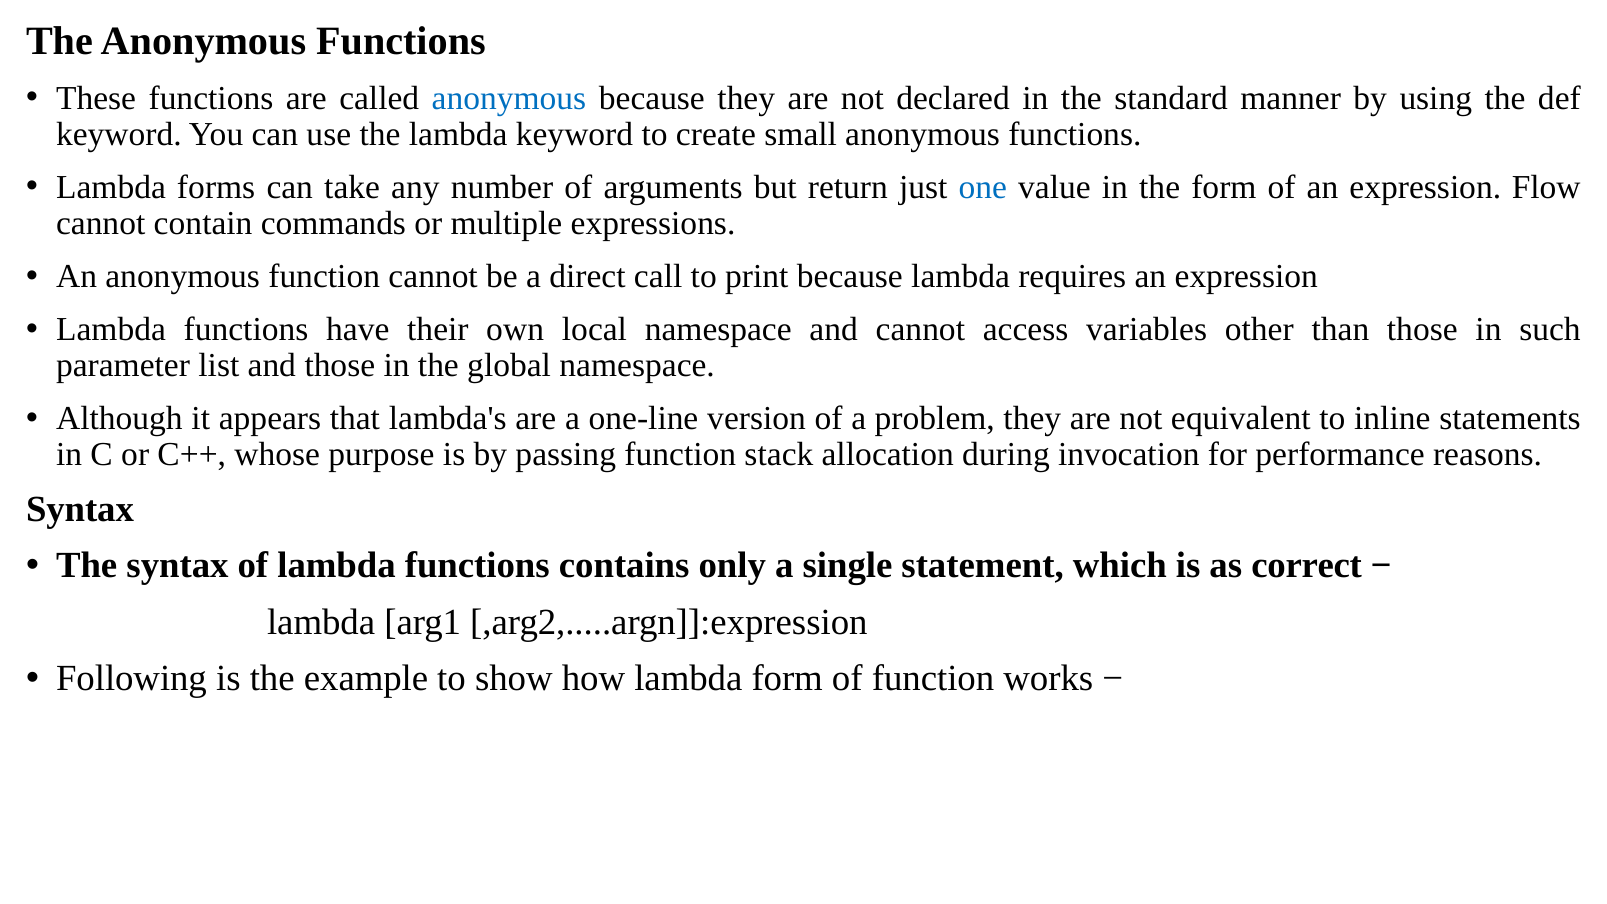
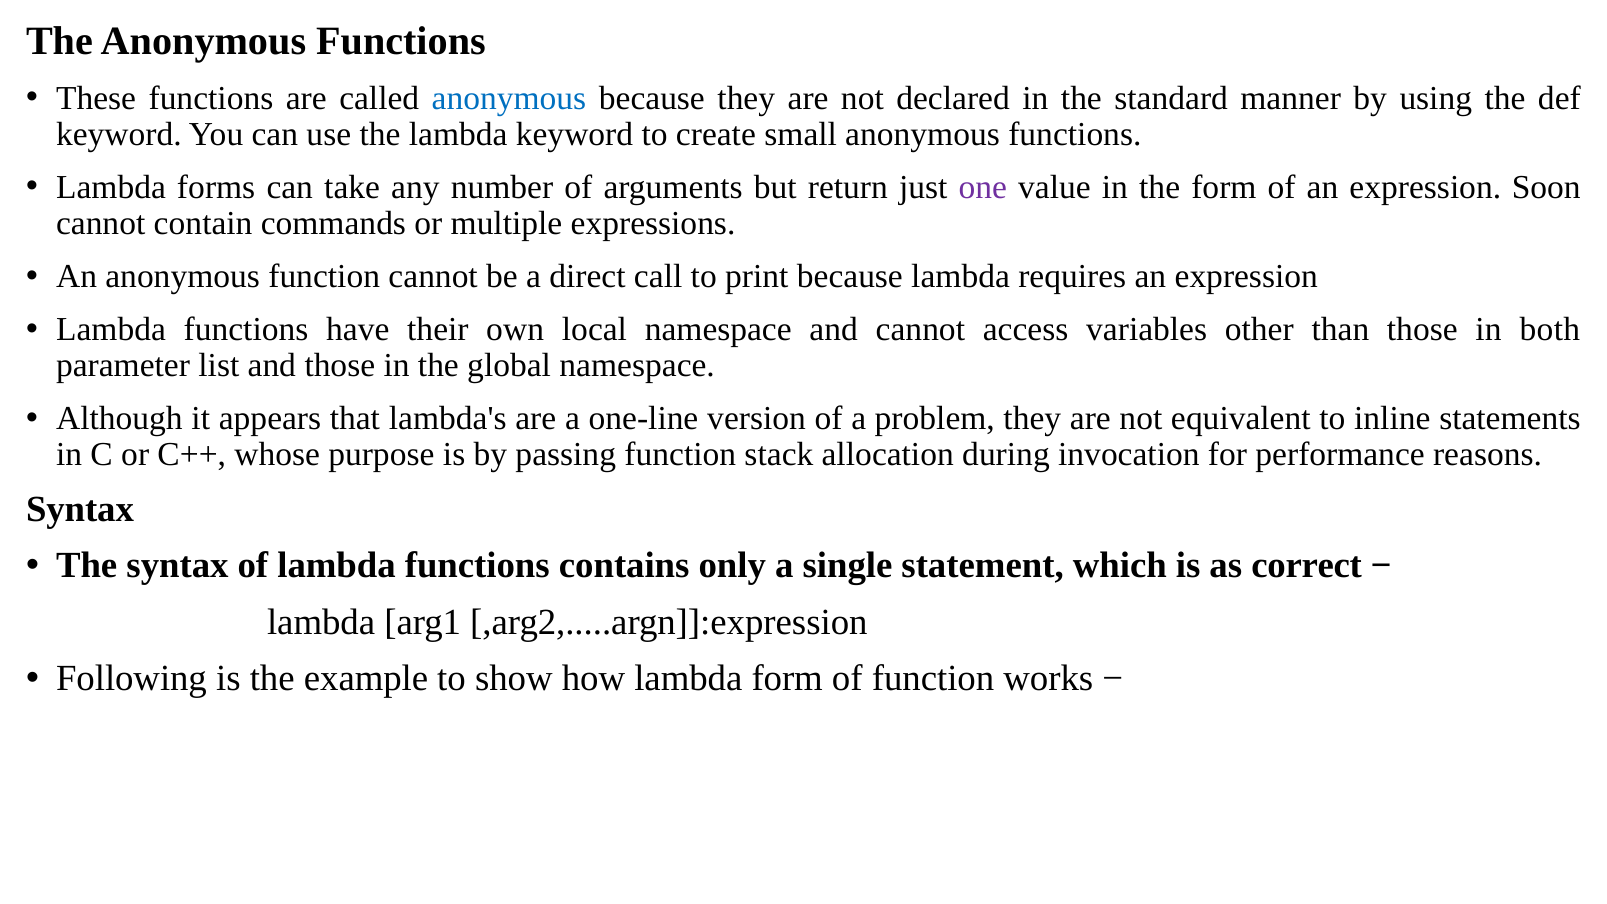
one colour: blue -> purple
Flow: Flow -> Soon
such: such -> both
